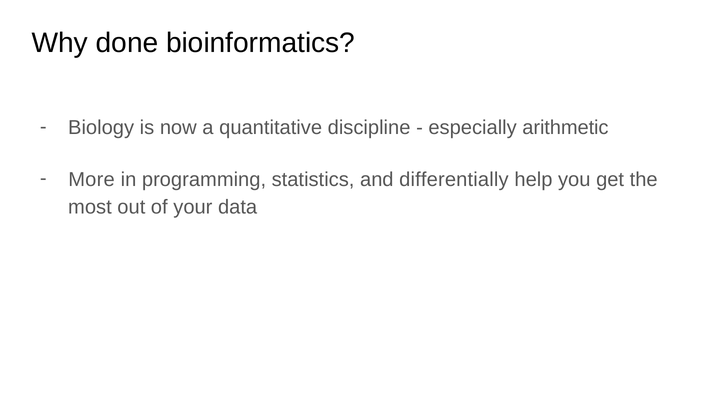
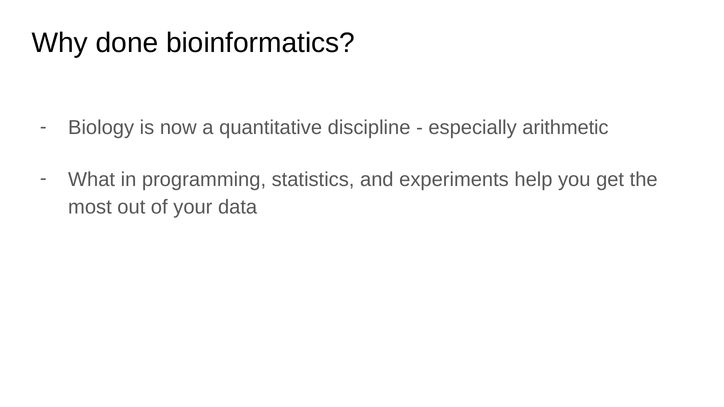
More: More -> What
differentially: differentially -> experiments
